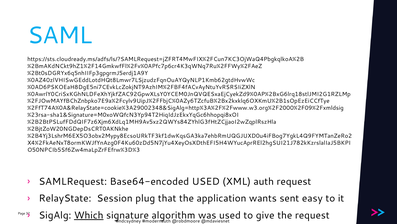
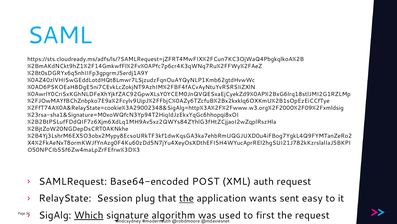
Base64-encoded USED: USED -> POST
the at (187, 198) underline: none -> present
give: give -> first
